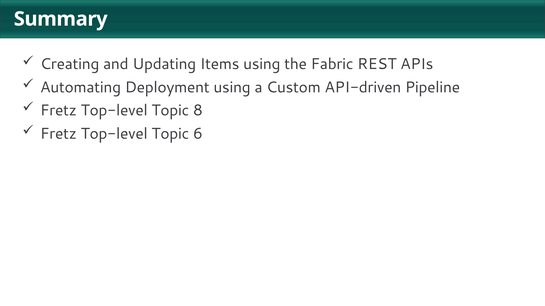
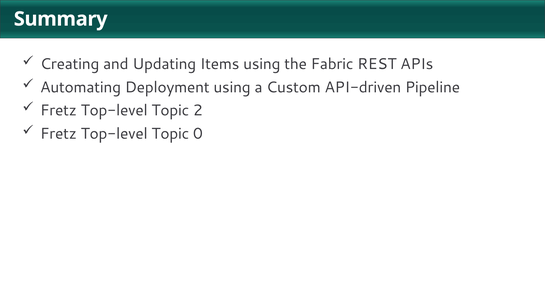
8: 8 -> 2
6: 6 -> 0
